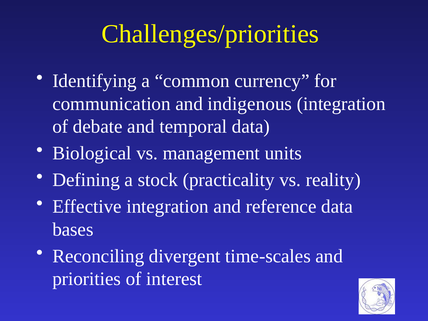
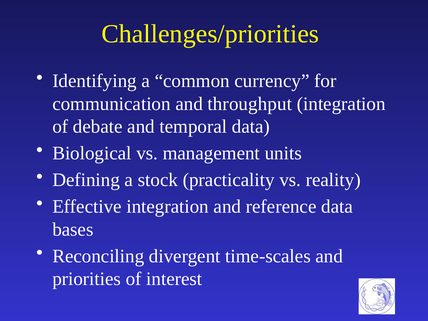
indigenous: indigenous -> throughput
